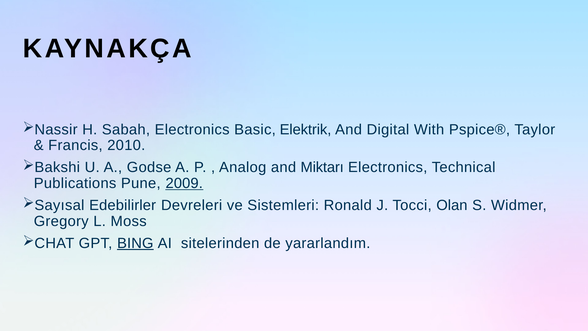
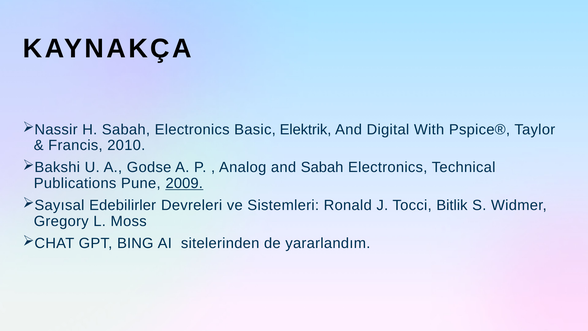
and Miktarı: Miktarı -> Sabah
Olan: Olan -> Bitlik
BING underline: present -> none
